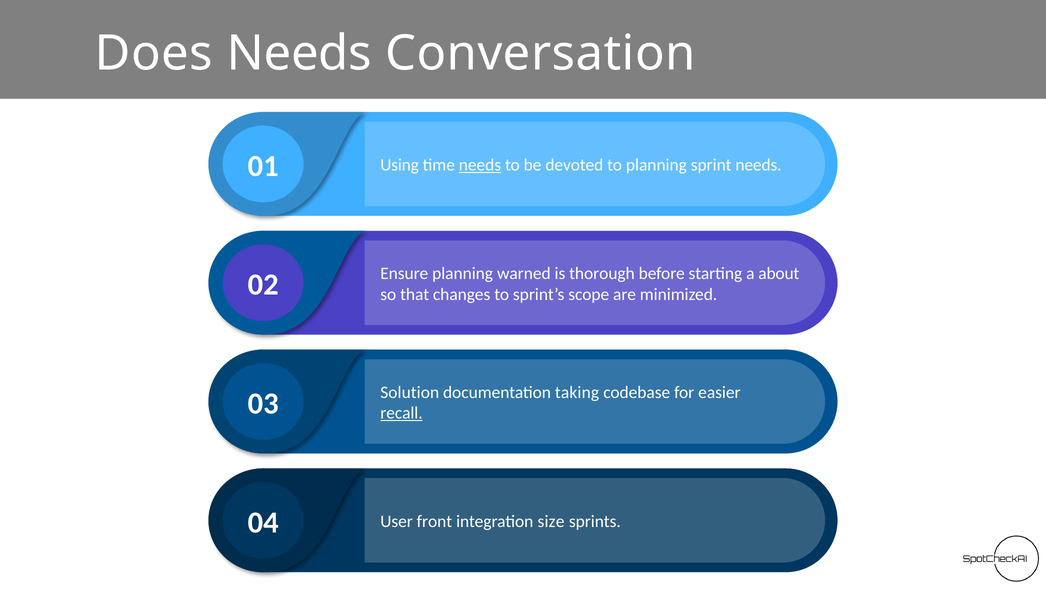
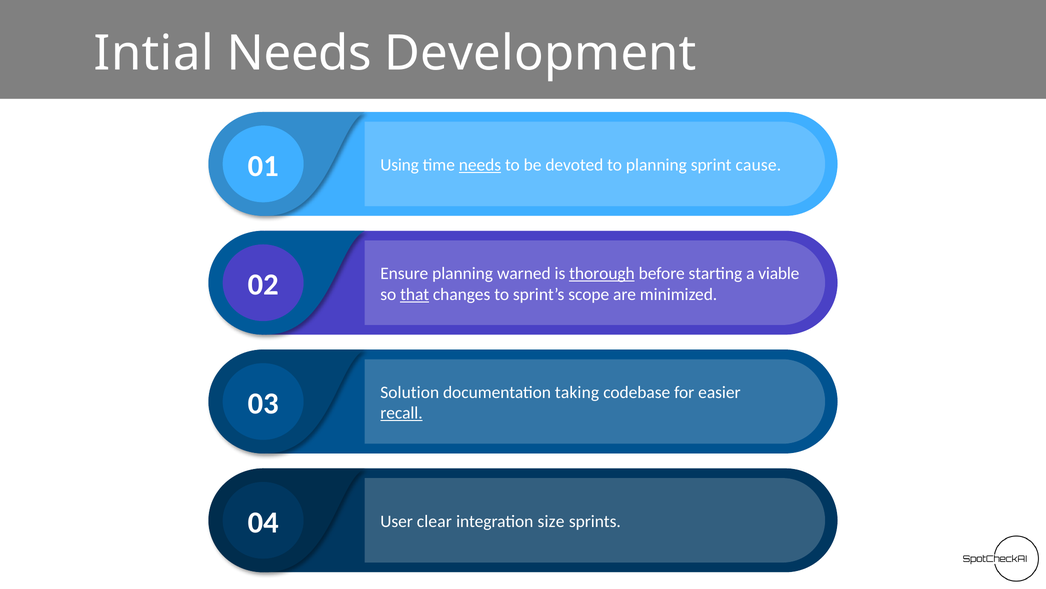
Does: Does -> Intial
Conversation: Conversation -> Development
sprint needs: needs -> cause
thorough underline: none -> present
about: about -> viable
that underline: none -> present
front: front -> clear
